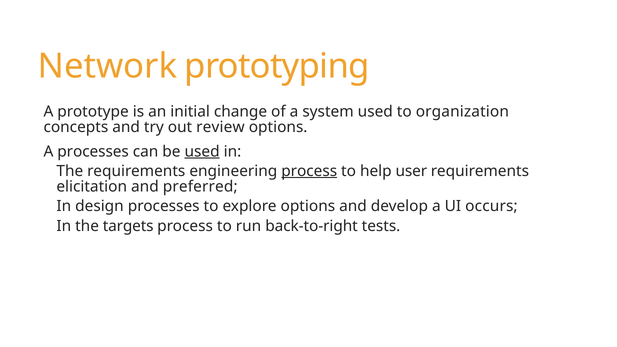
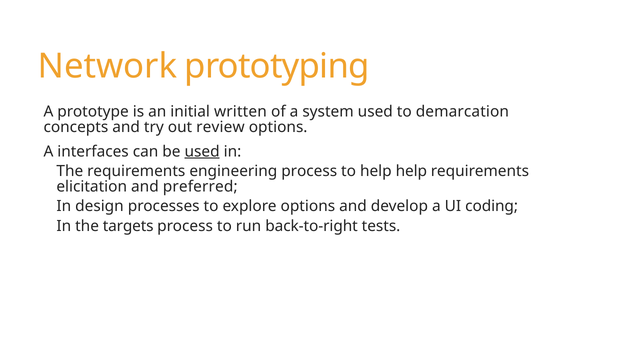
change: change -> written
organization: organization -> demarcation
A processes: processes -> interfaces
process at (309, 171) underline: present -> none
help user: user -> help
occurs: occurs -> coding
